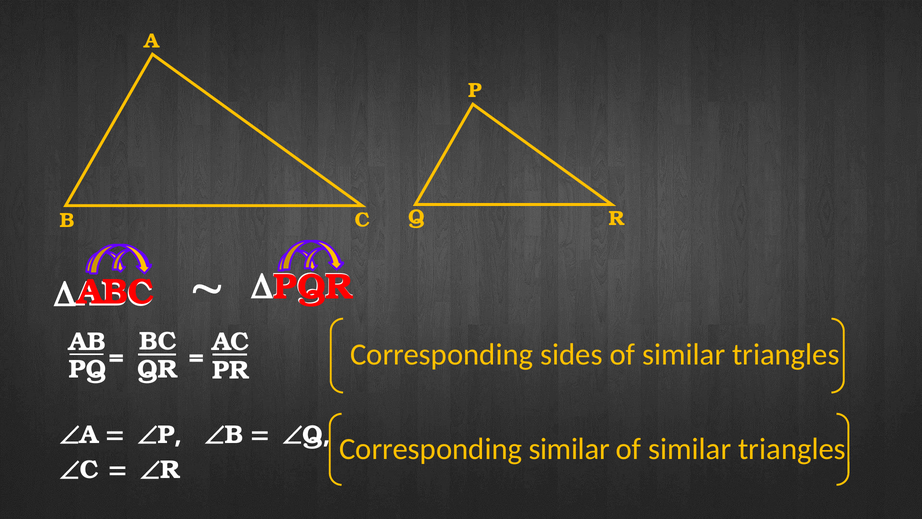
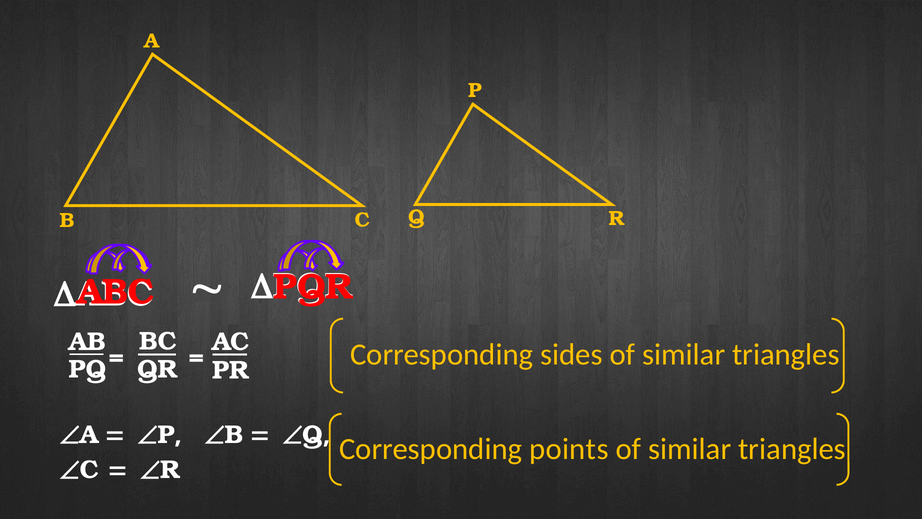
Corresponding similar: similar -> points
